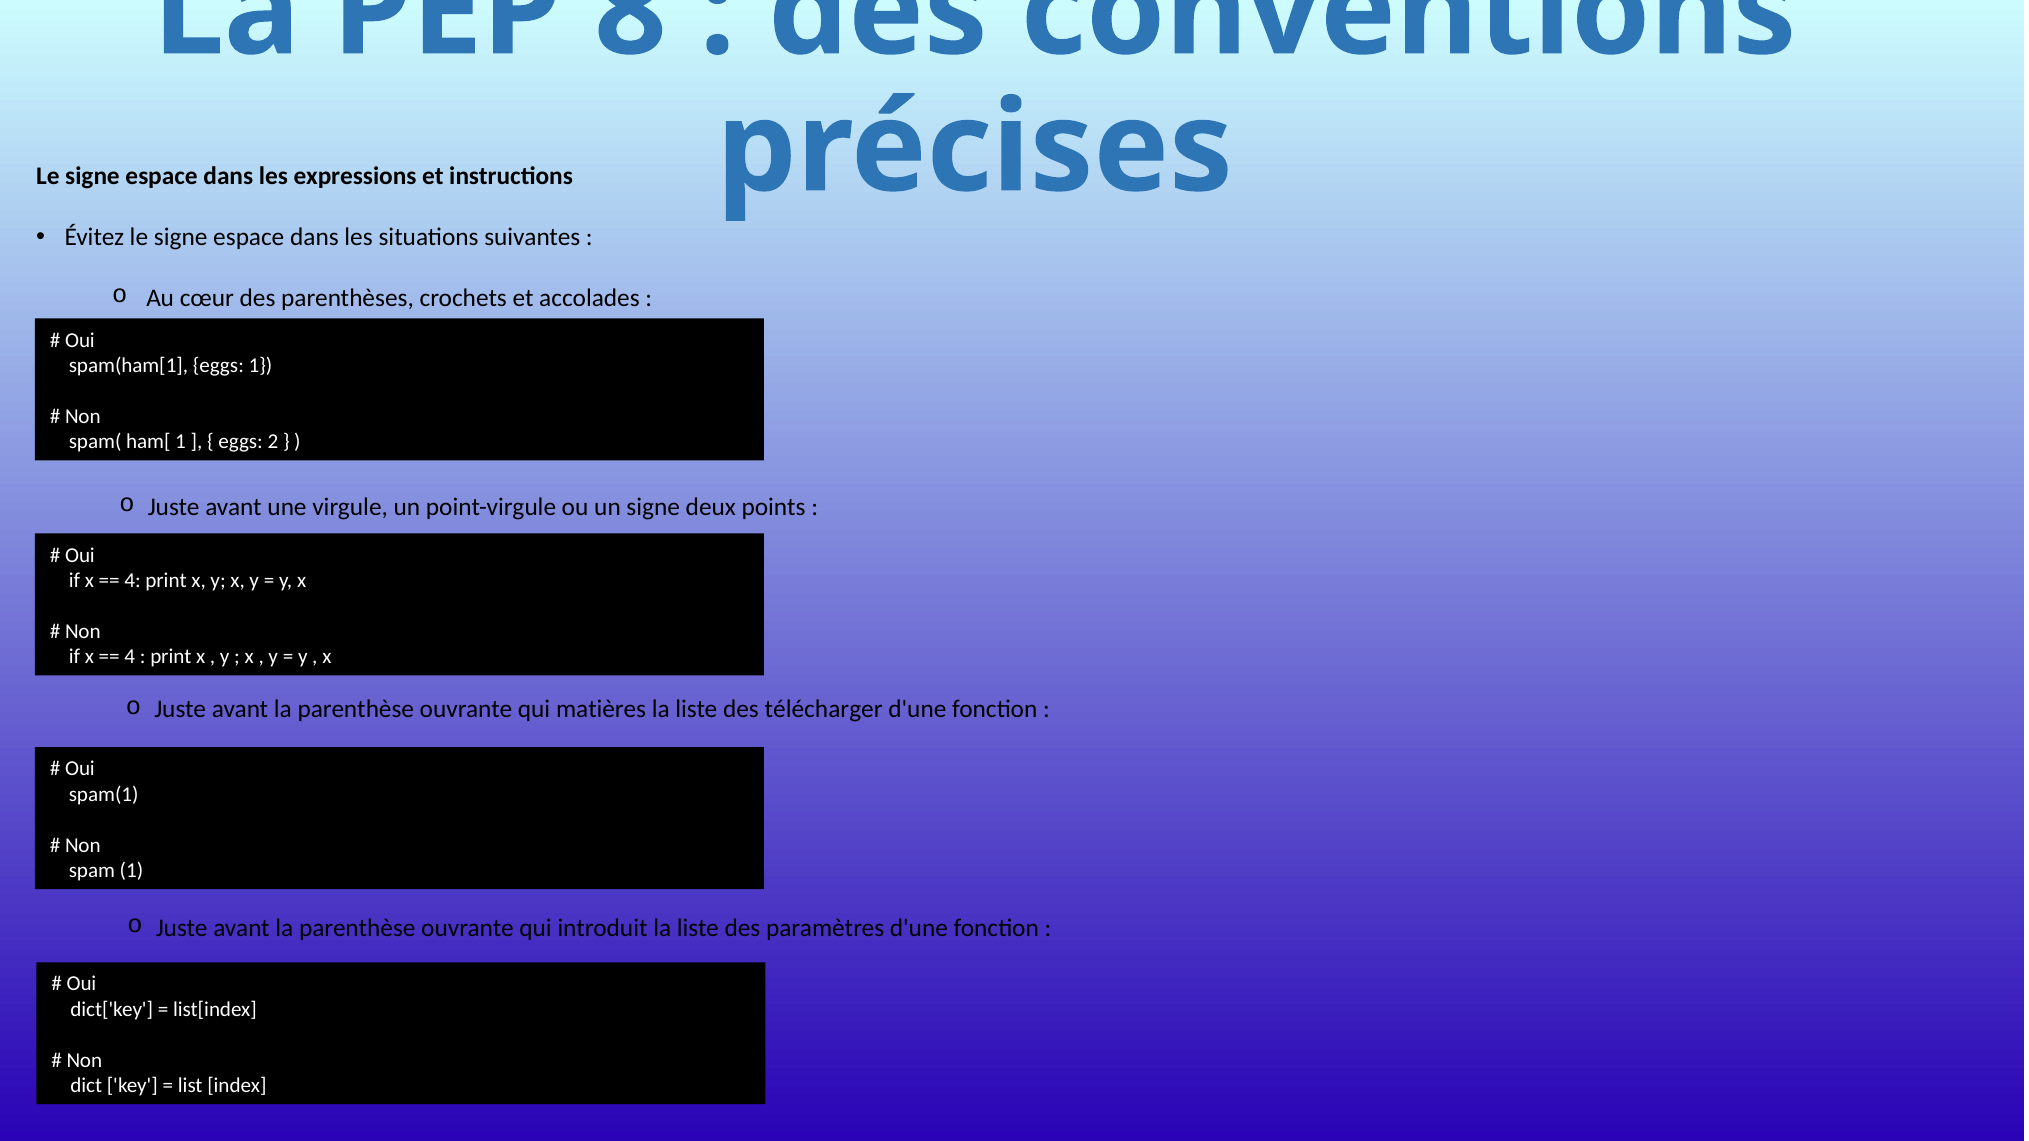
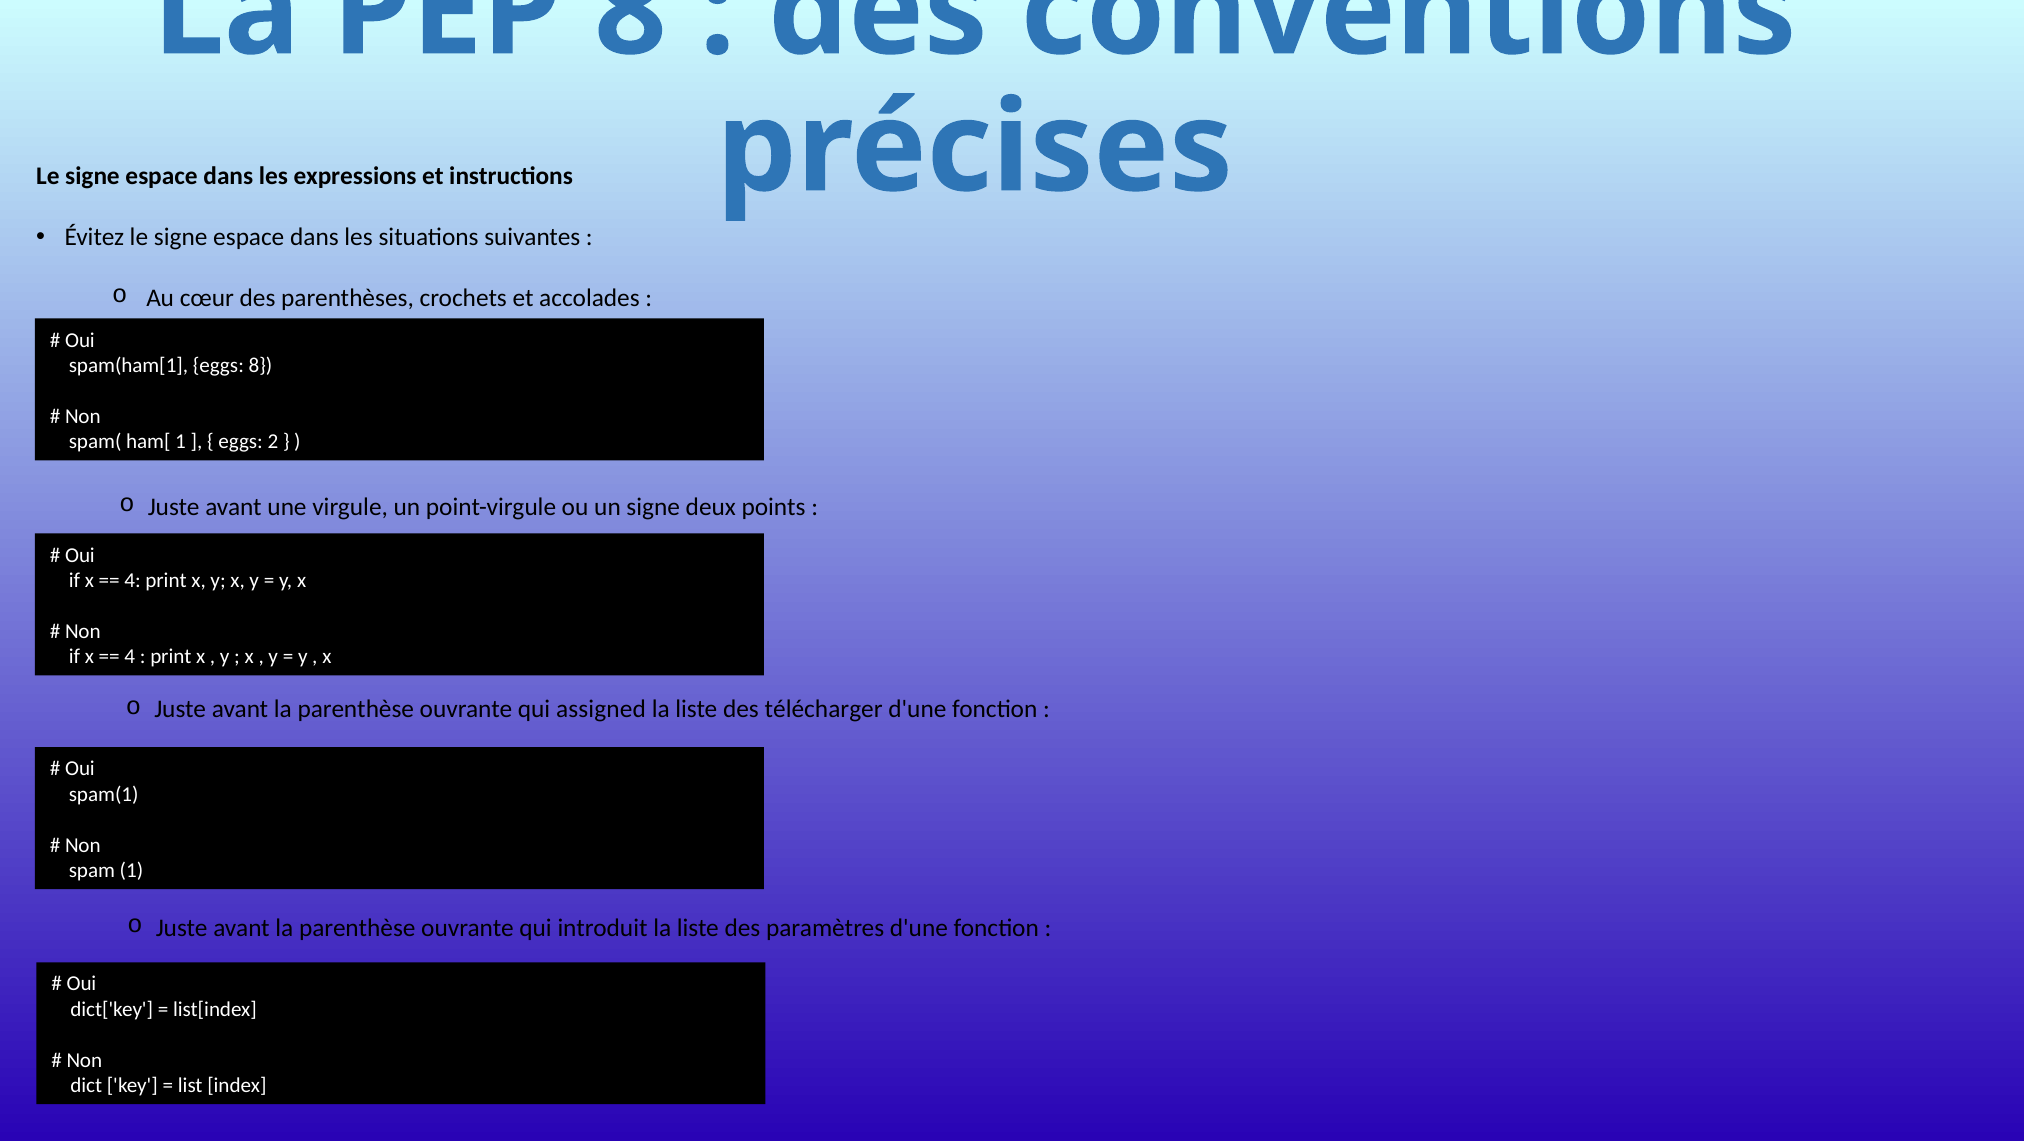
eggs 1: 1 -> 8
matières: matières -> assigned
